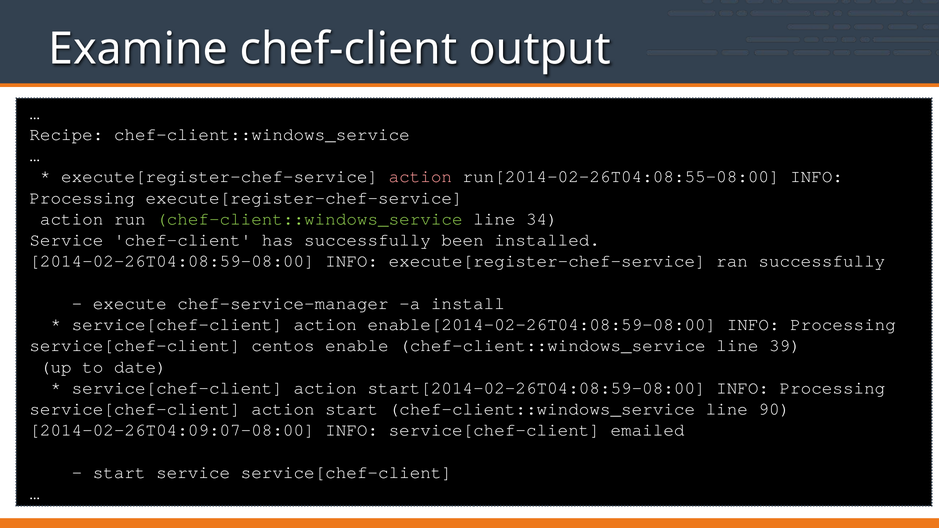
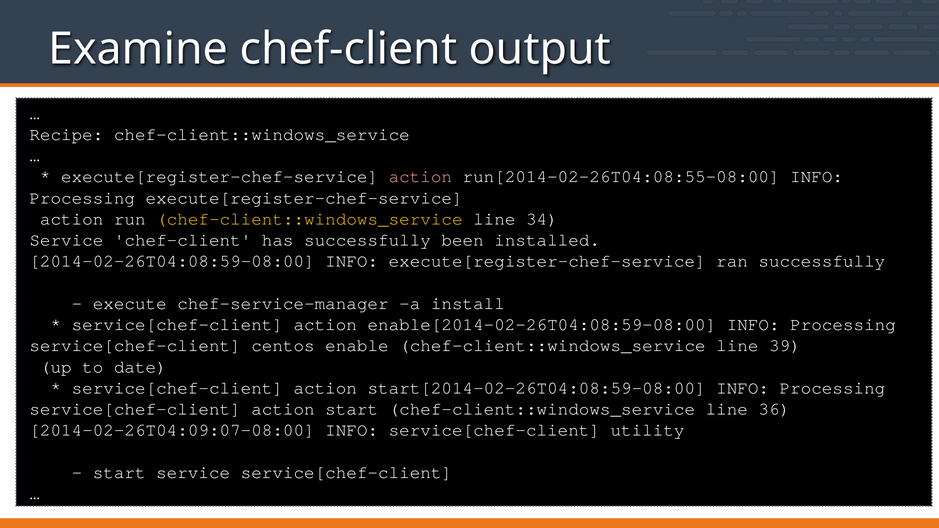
chef-client::windows_service at (309, 219) colour: light green -> yellow
90: 90 -> 36
emailed: emailed -> utility
